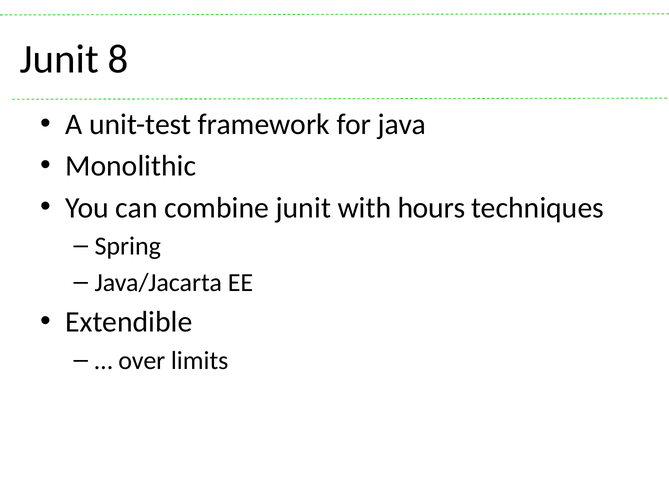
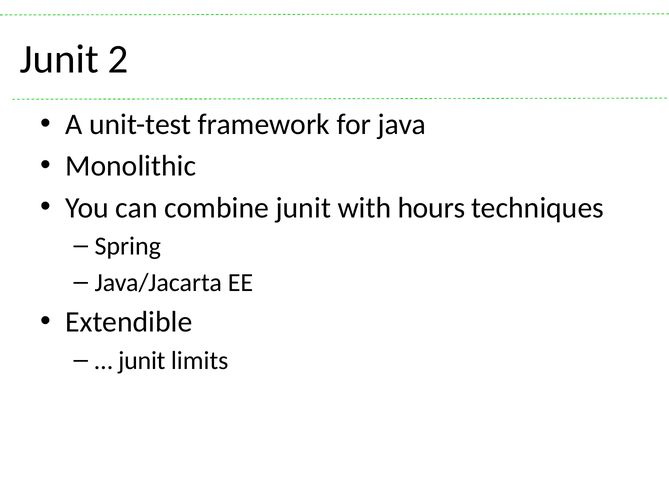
8: 8 -> 2
over at (142, 360): over -> junit
